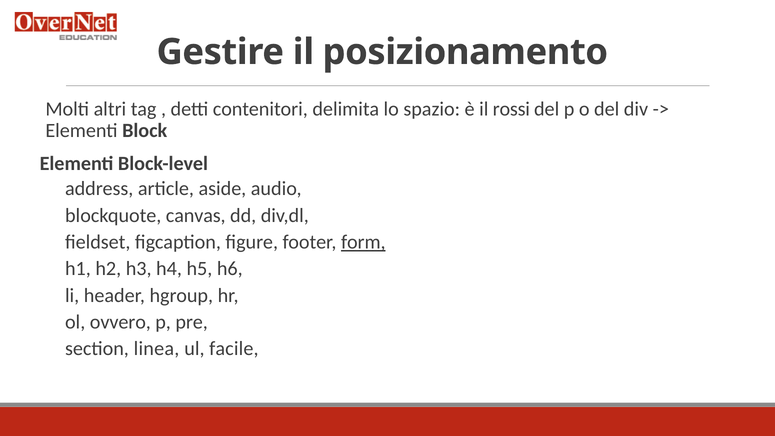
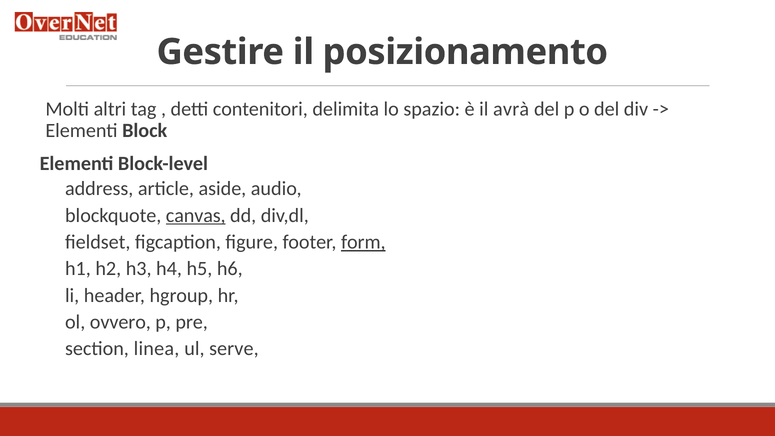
rossi: rossi -> avrà
canvas underline: none -> present
facile: facile -> serve
